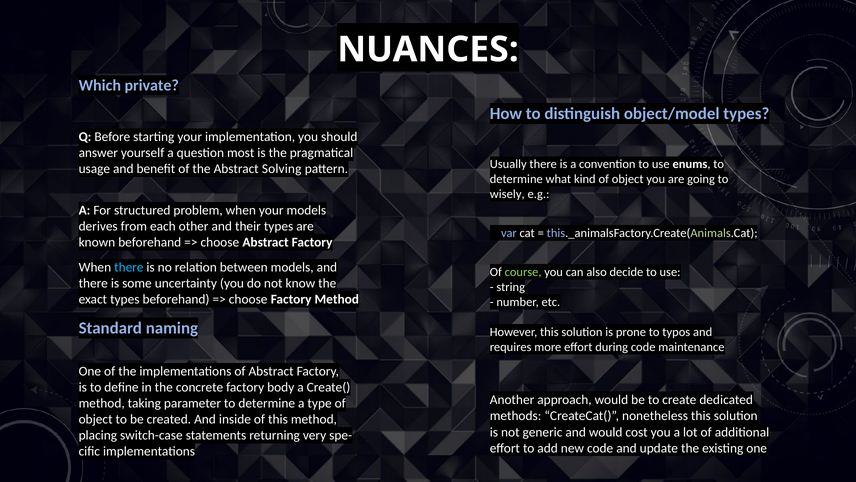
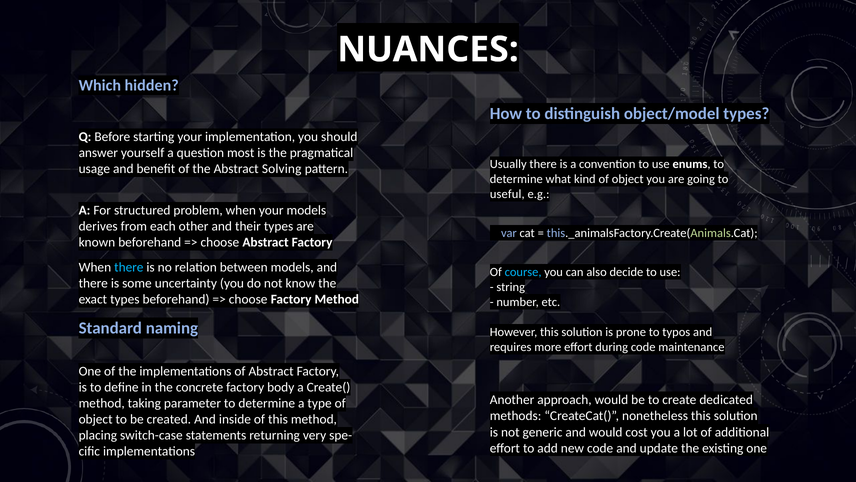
private: private -> hidden
wisely: wisely -> useful
course colour: light green -> light blue
